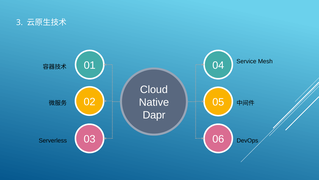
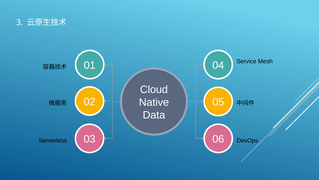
Dapr: Dapr -> Data
